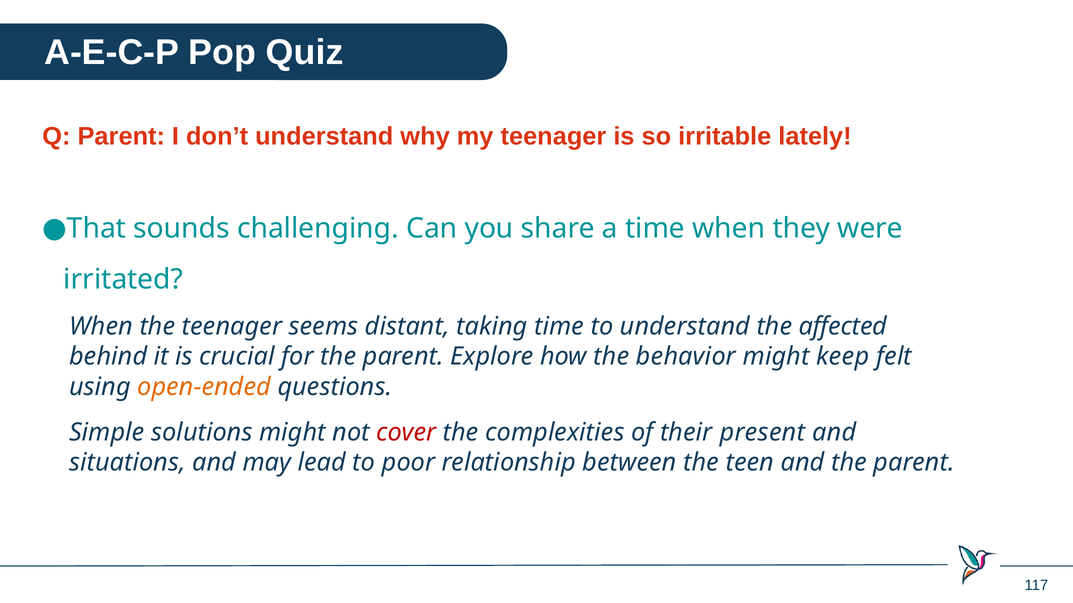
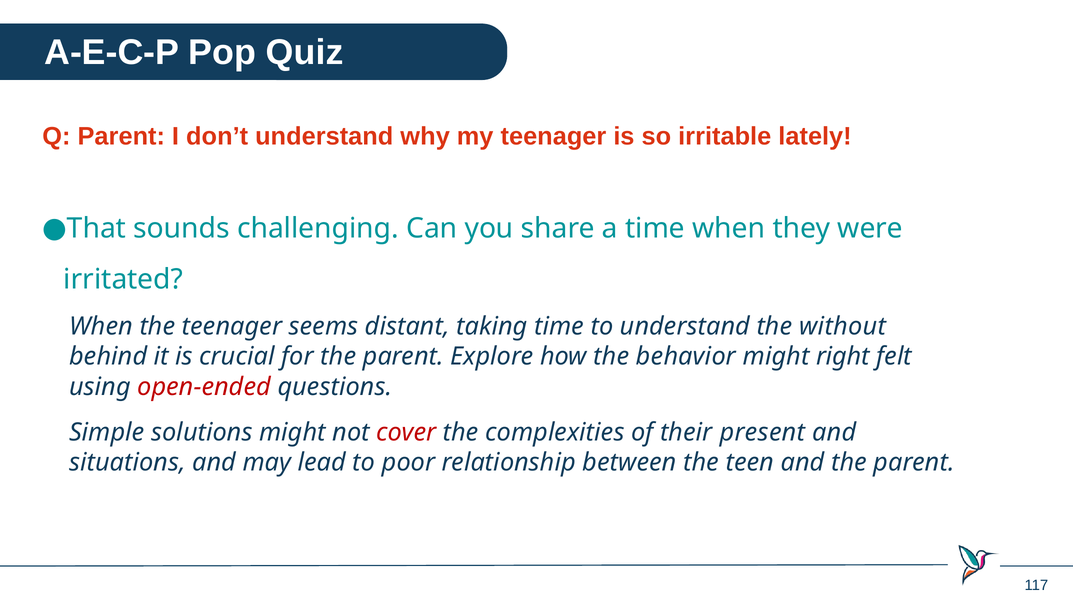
affected: affected -> without
keep: keep -> right
open-ended colour: orange -> red
